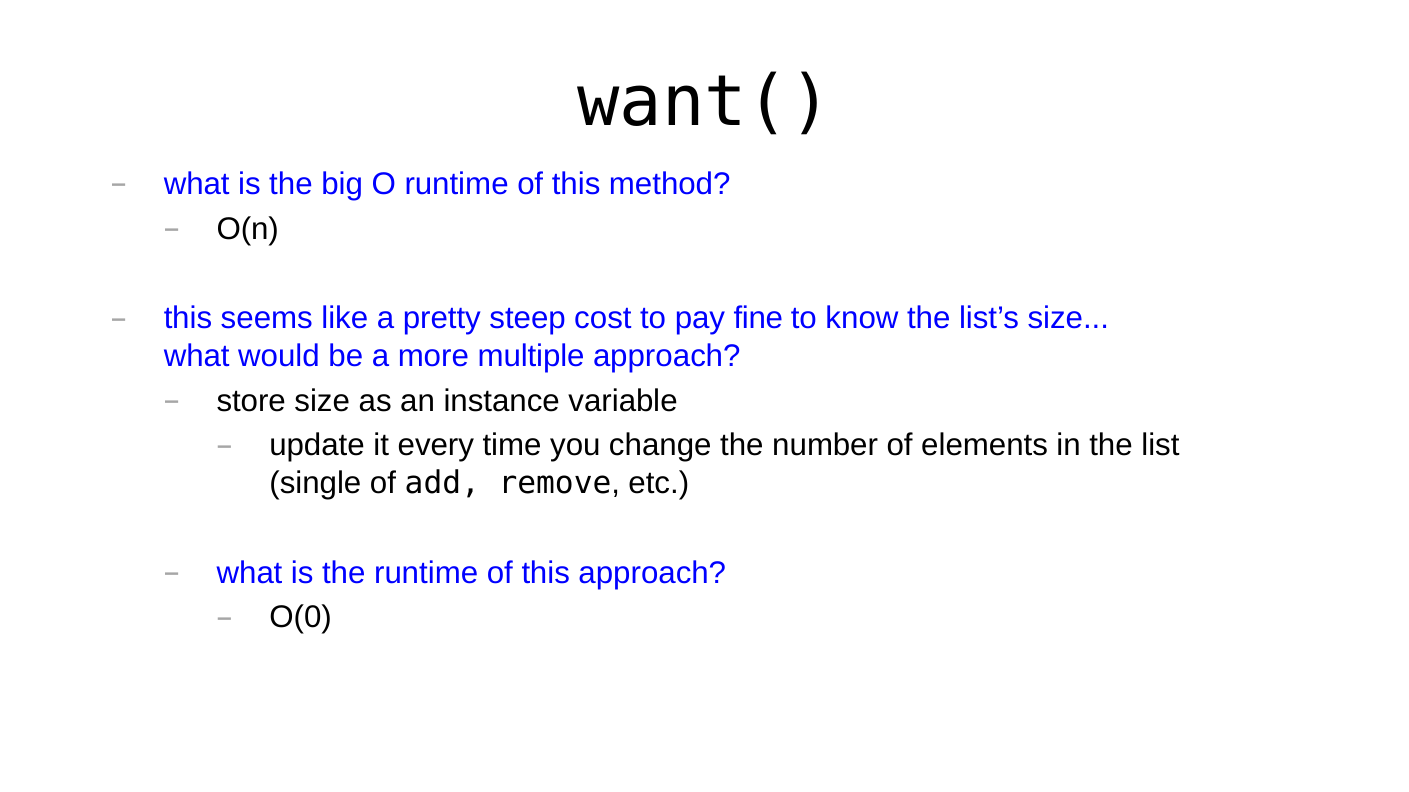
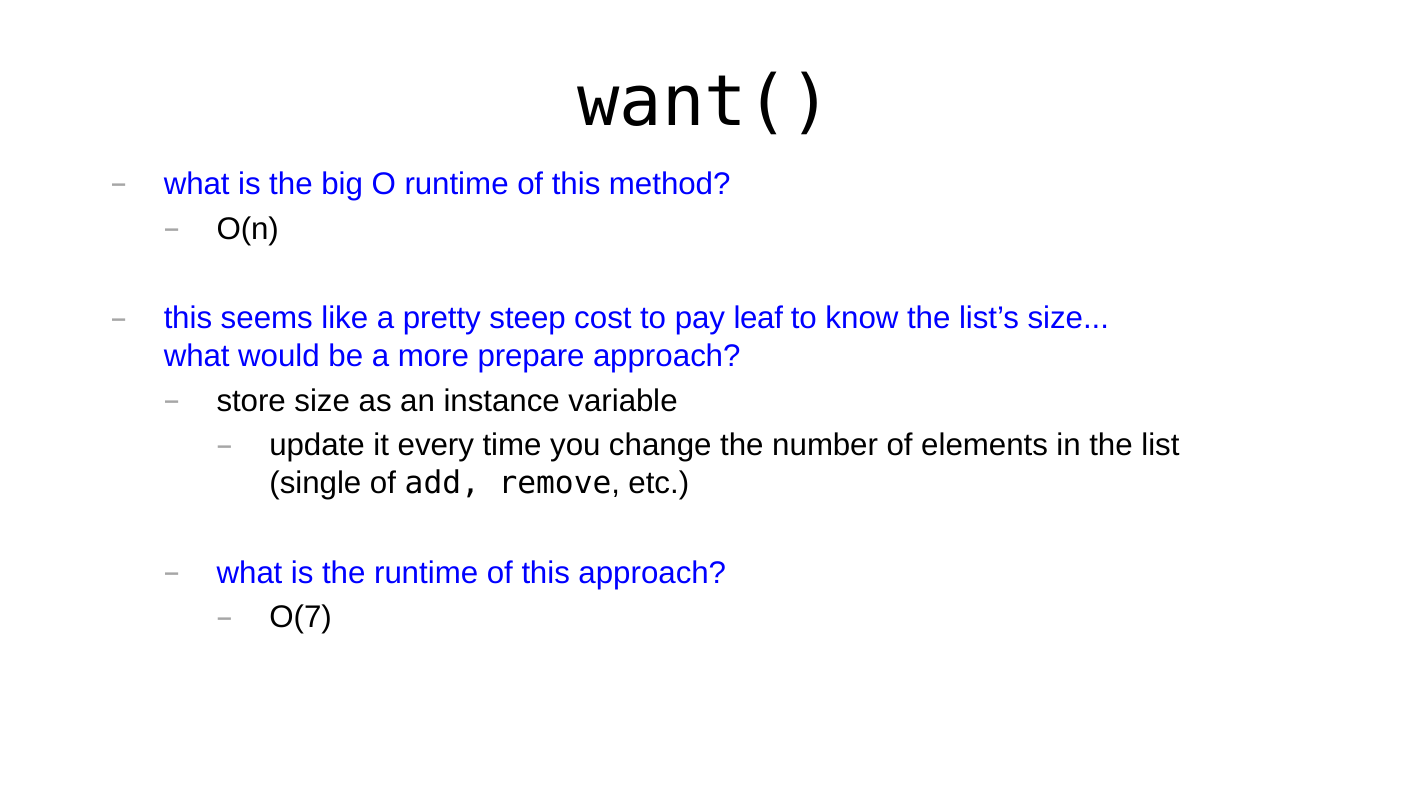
fine: fine -> leaf
multiple: multiple -> prepare
O(0: O(0 -> O(7
